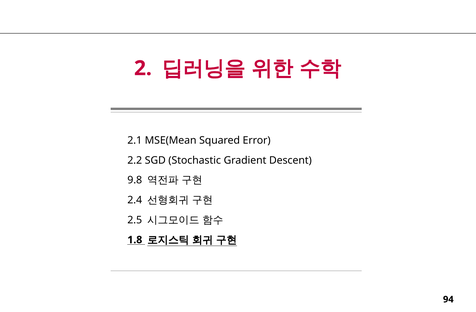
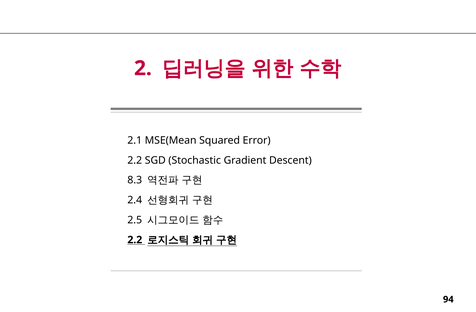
9.8: 9.8 -> 8.3
1.8 at (135, 240): 1.8 -> 2.2
